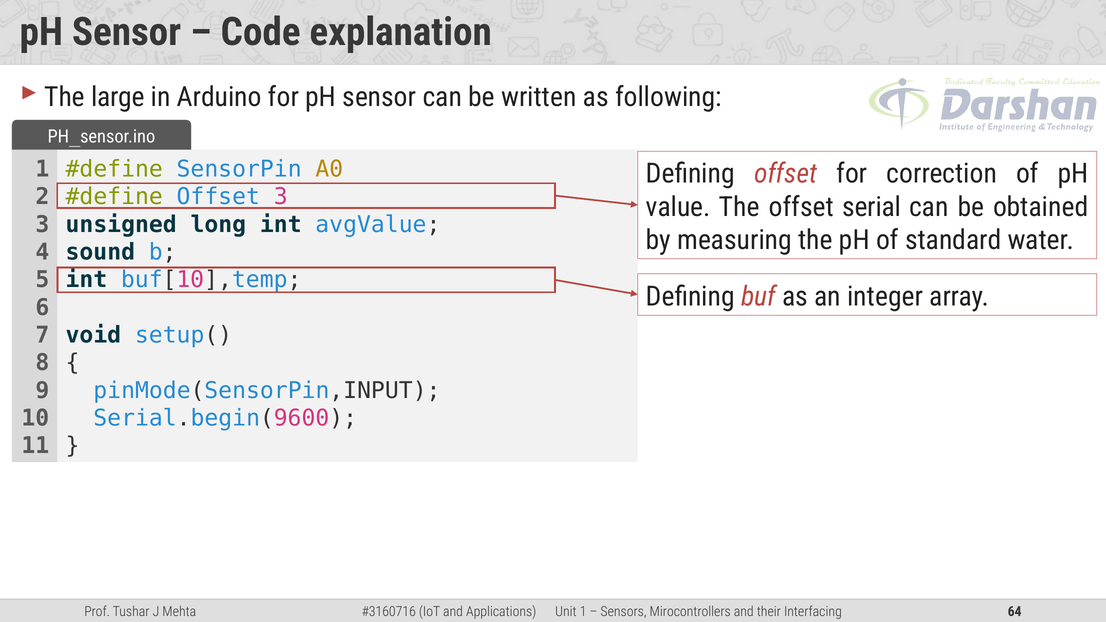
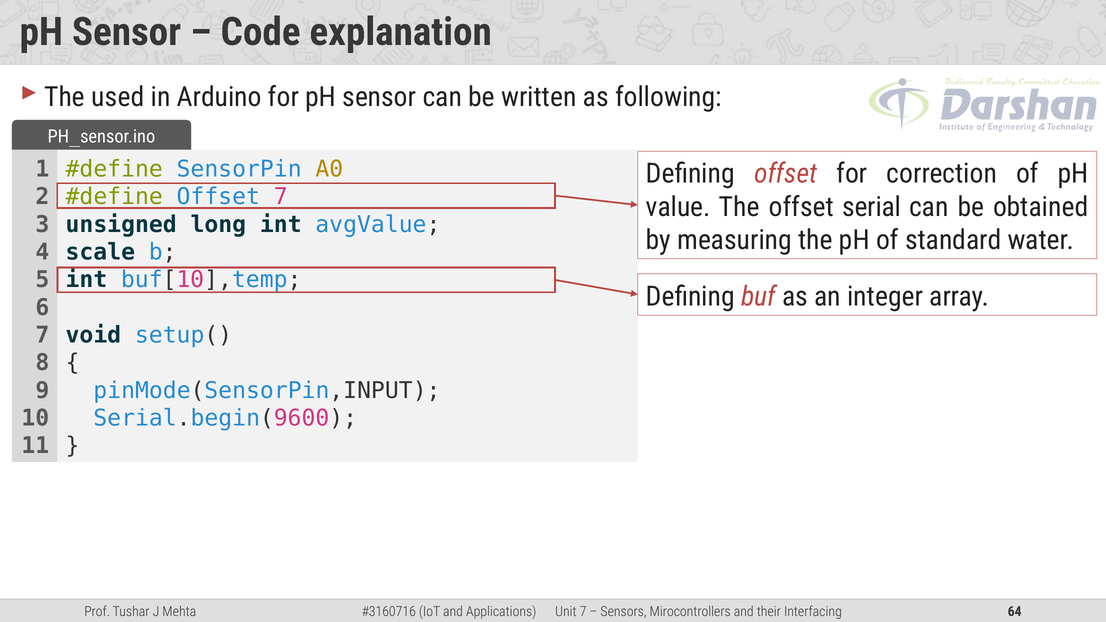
large: large -> used
Offset 3: 3 -> 7
sound: sound -> scale
1 at (583, 612): 1 -> 7
